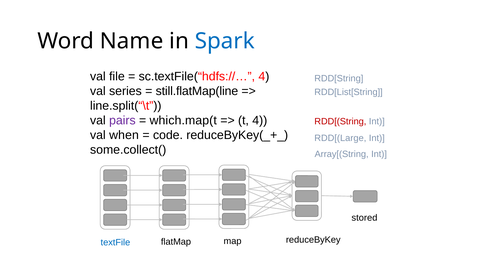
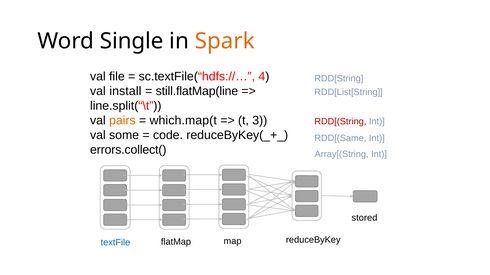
Name: Name -> Single
Spark colour: blue -> orange
series: series -> install
pairs colour: purple -> orange
t 4: 4 -> 3
when: when -> some
RDD[(Large: RDD[(Large -> RDD[(Same
some.collect(: some.collect( -> errors.collect(
